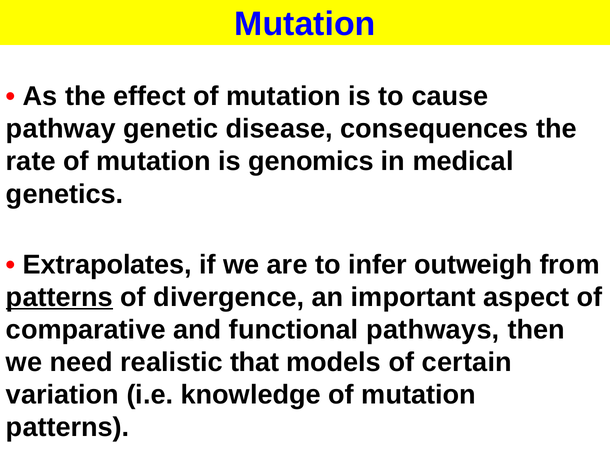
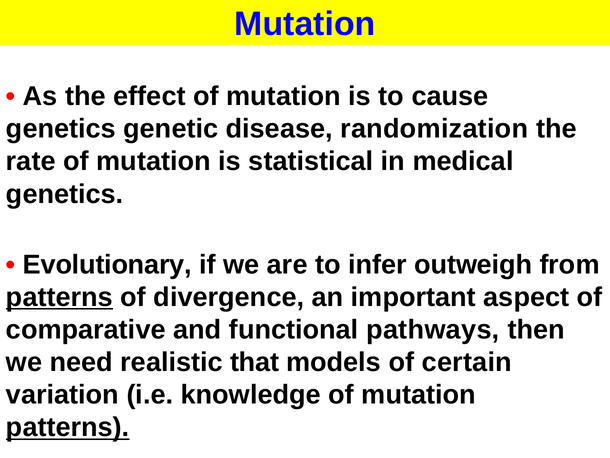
pathway at (61, 129): pathway -> genetics
consequences: consequences -> randomization
genomics: genomics -> statistical
Extrapolates: Extrapolates -> Evolutionary
patterns at (68, 427) underline: none -> present
